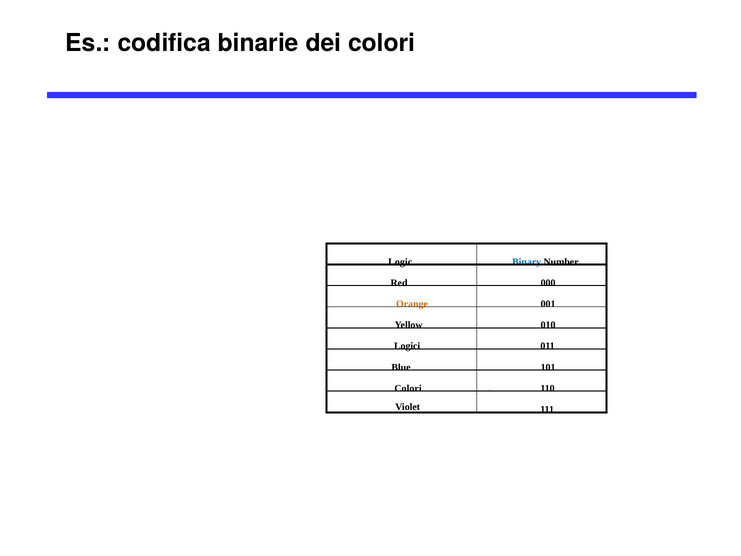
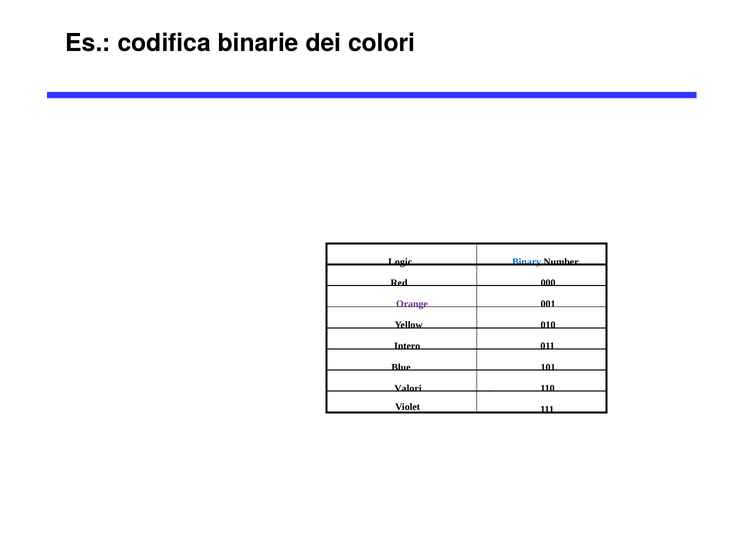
Orange colour: orange -> purple
Logici: Logici -> Intero
Colori at (408, 388): Colori -> Valori
